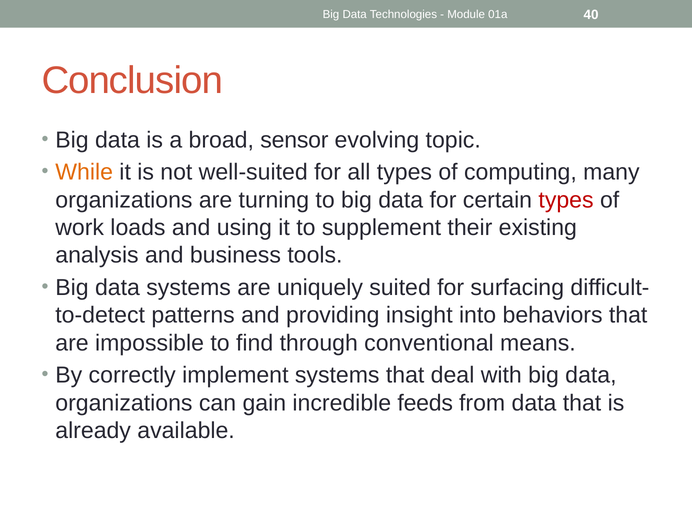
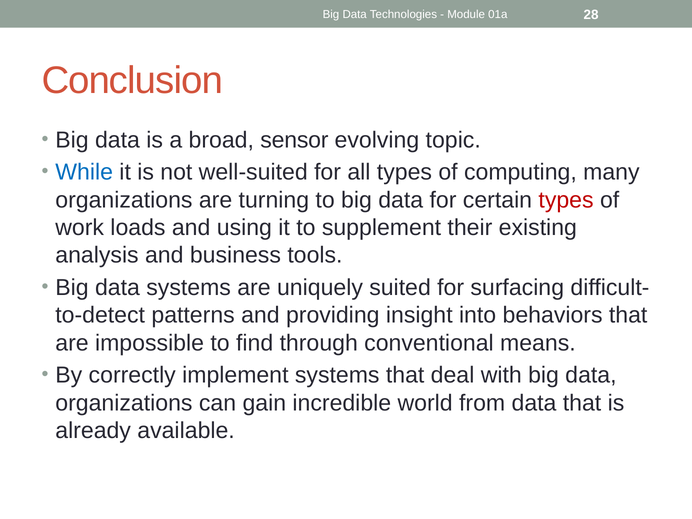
40: 40 -> 28
While colour: orange -> blue
feeds: feeds -> world
